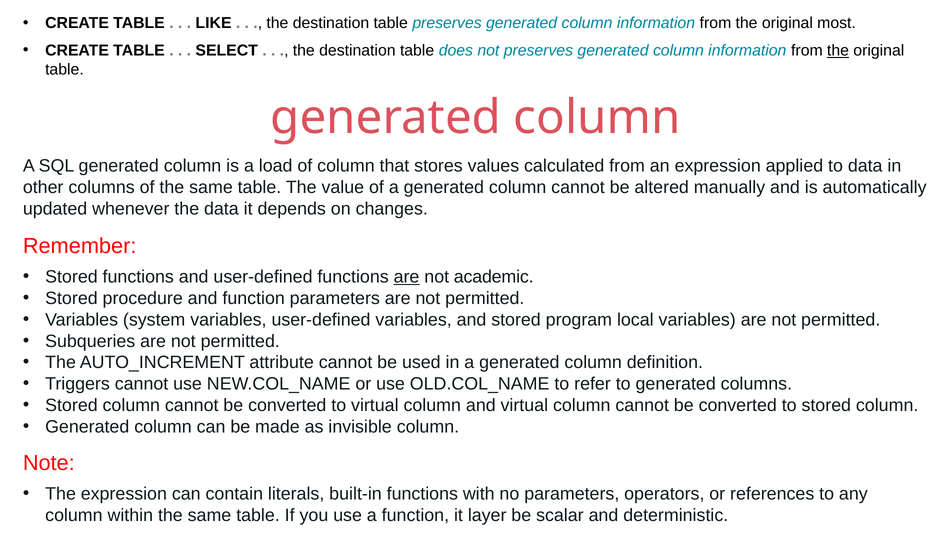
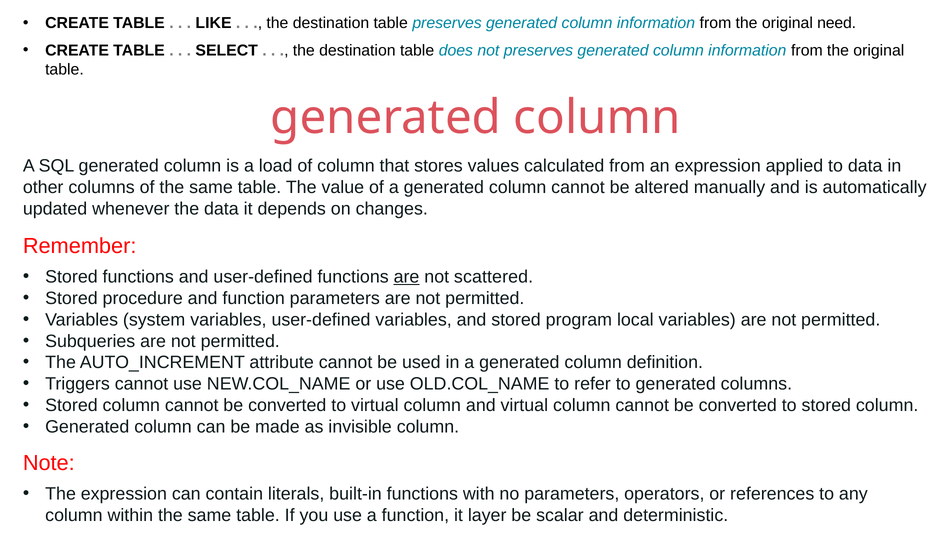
most: most -> need
the at (838, 51) underline: present -> none
academic: academic -> scattered
